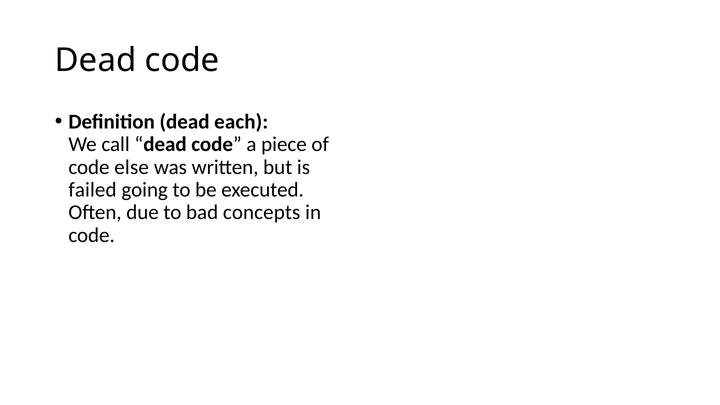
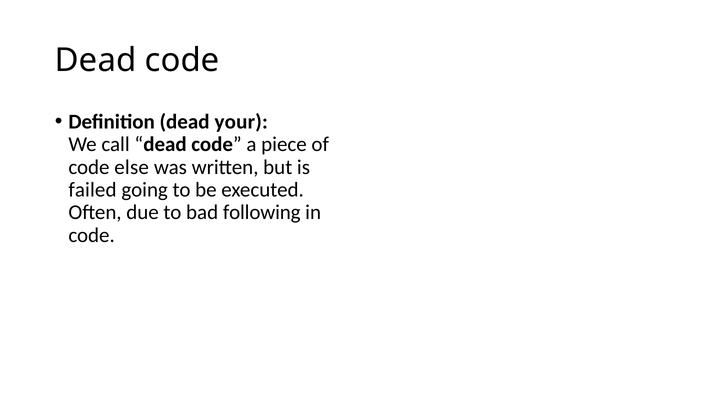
each: each -> your
concepts: concepts -> following
